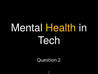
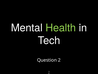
Health colour: yellow -> light green
